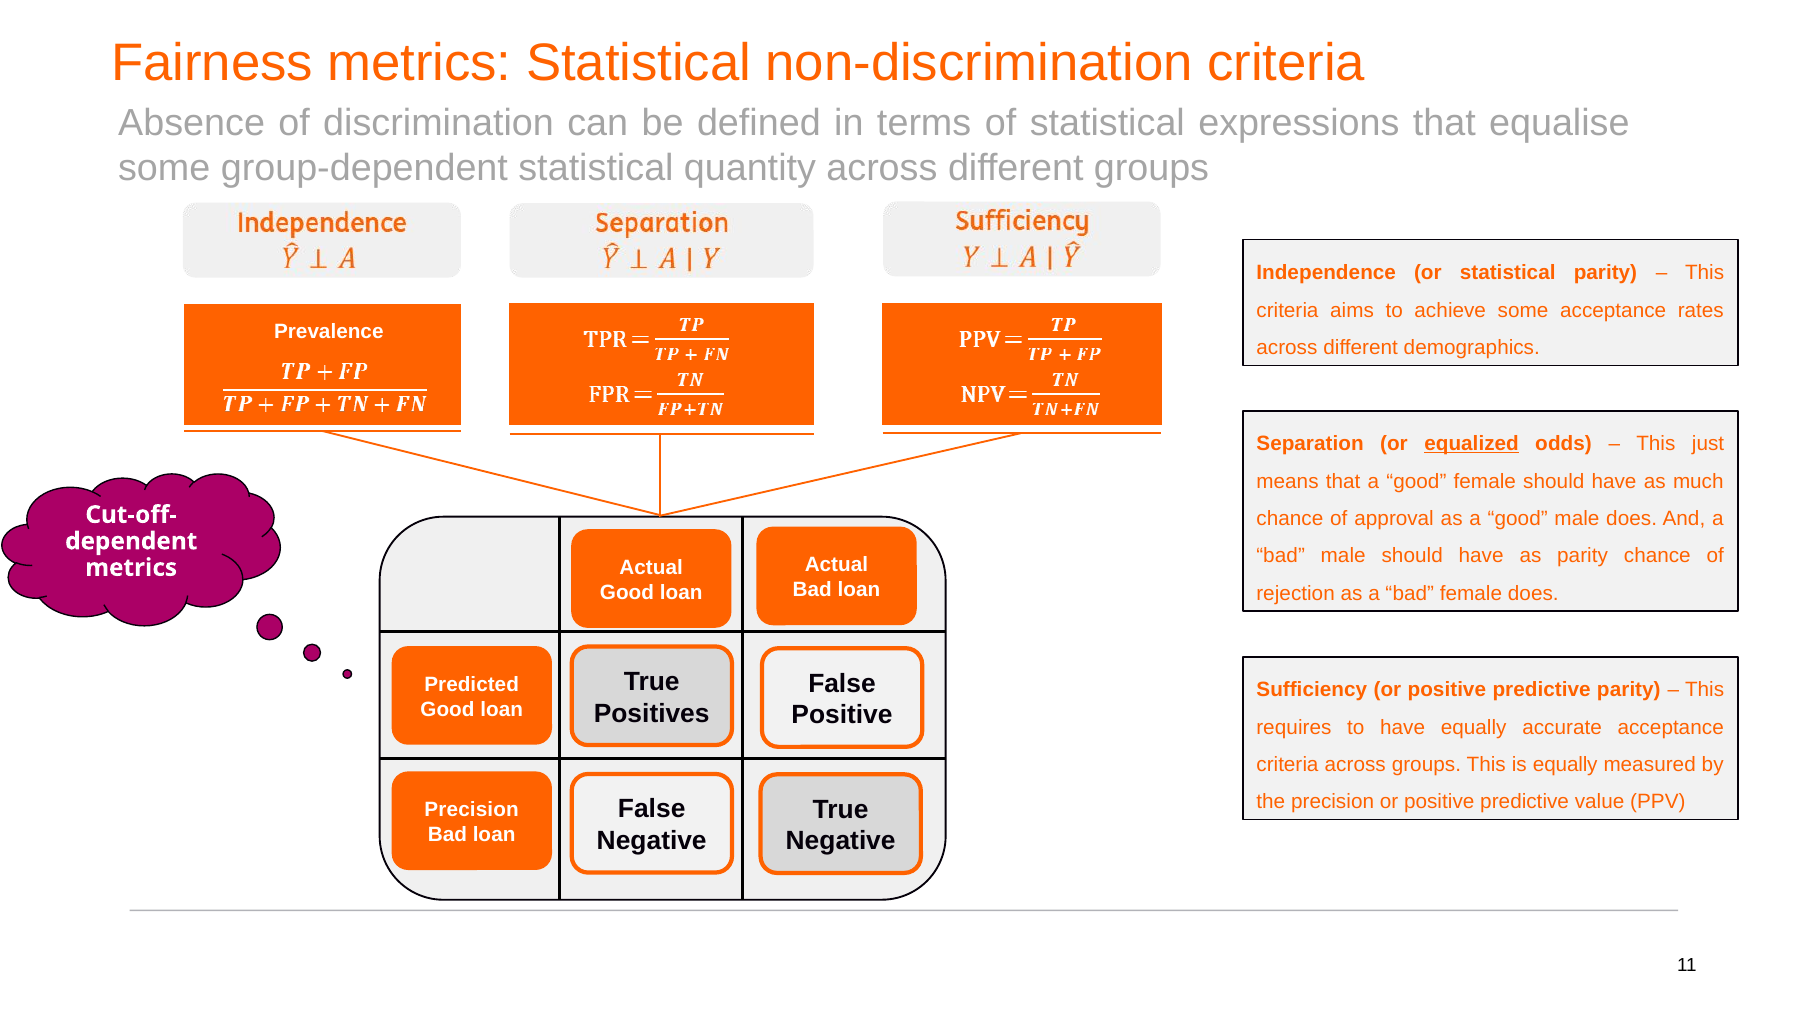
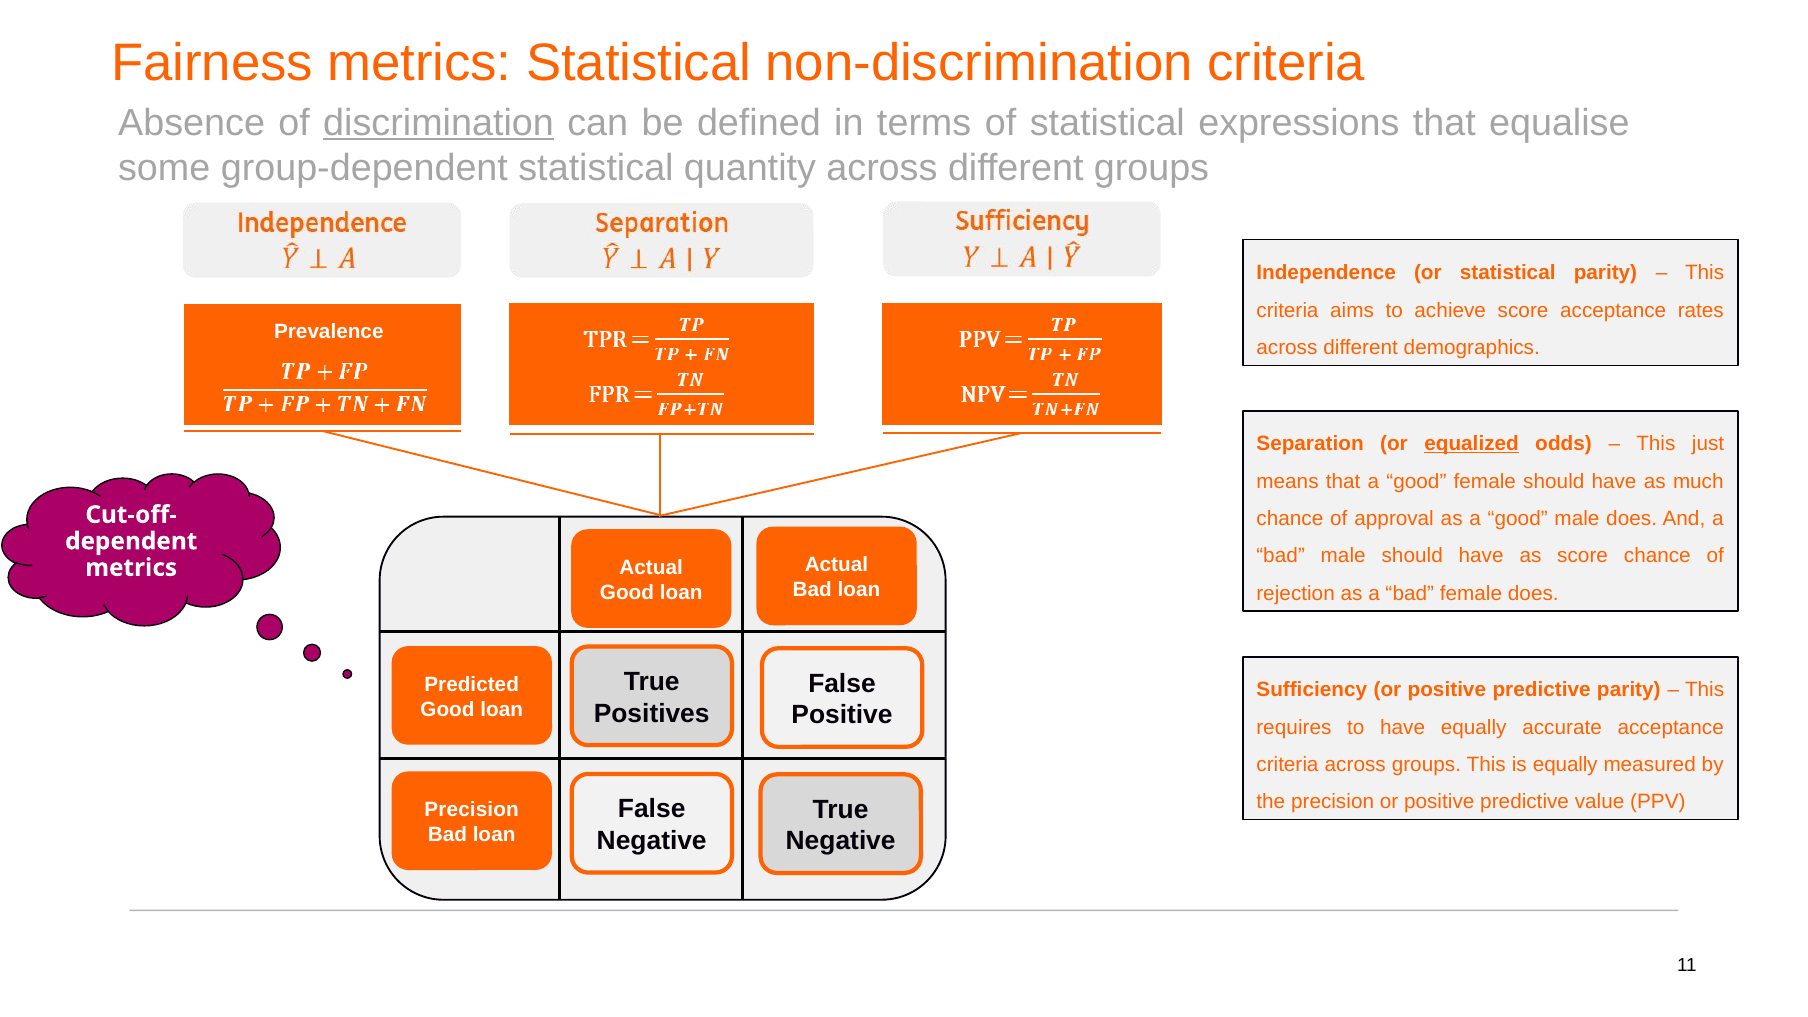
discrimination underline: none -> present
achieve some: some -> score
as parity: parity -> score
